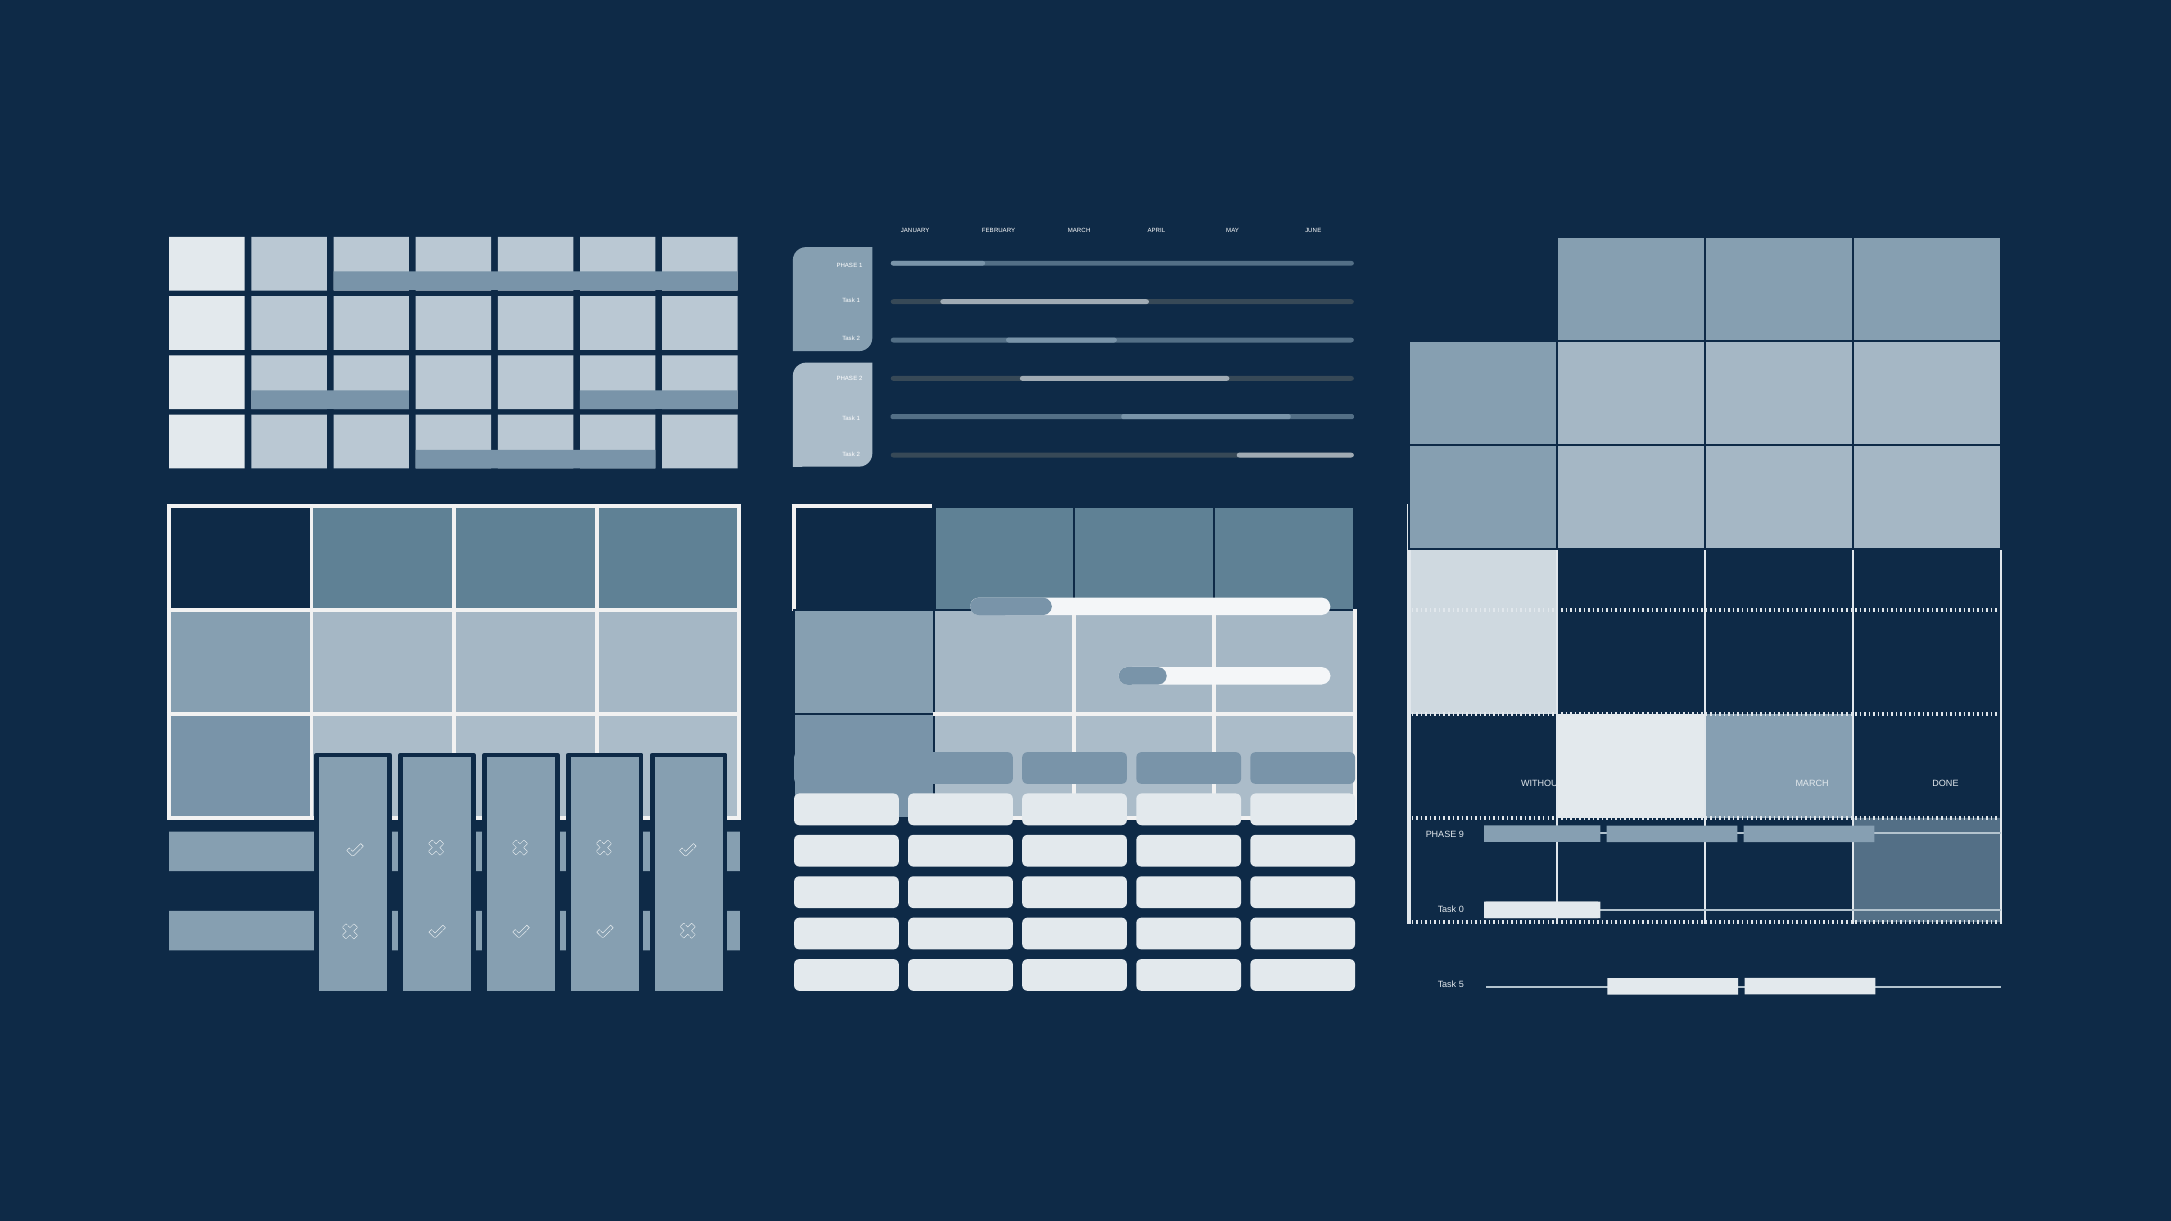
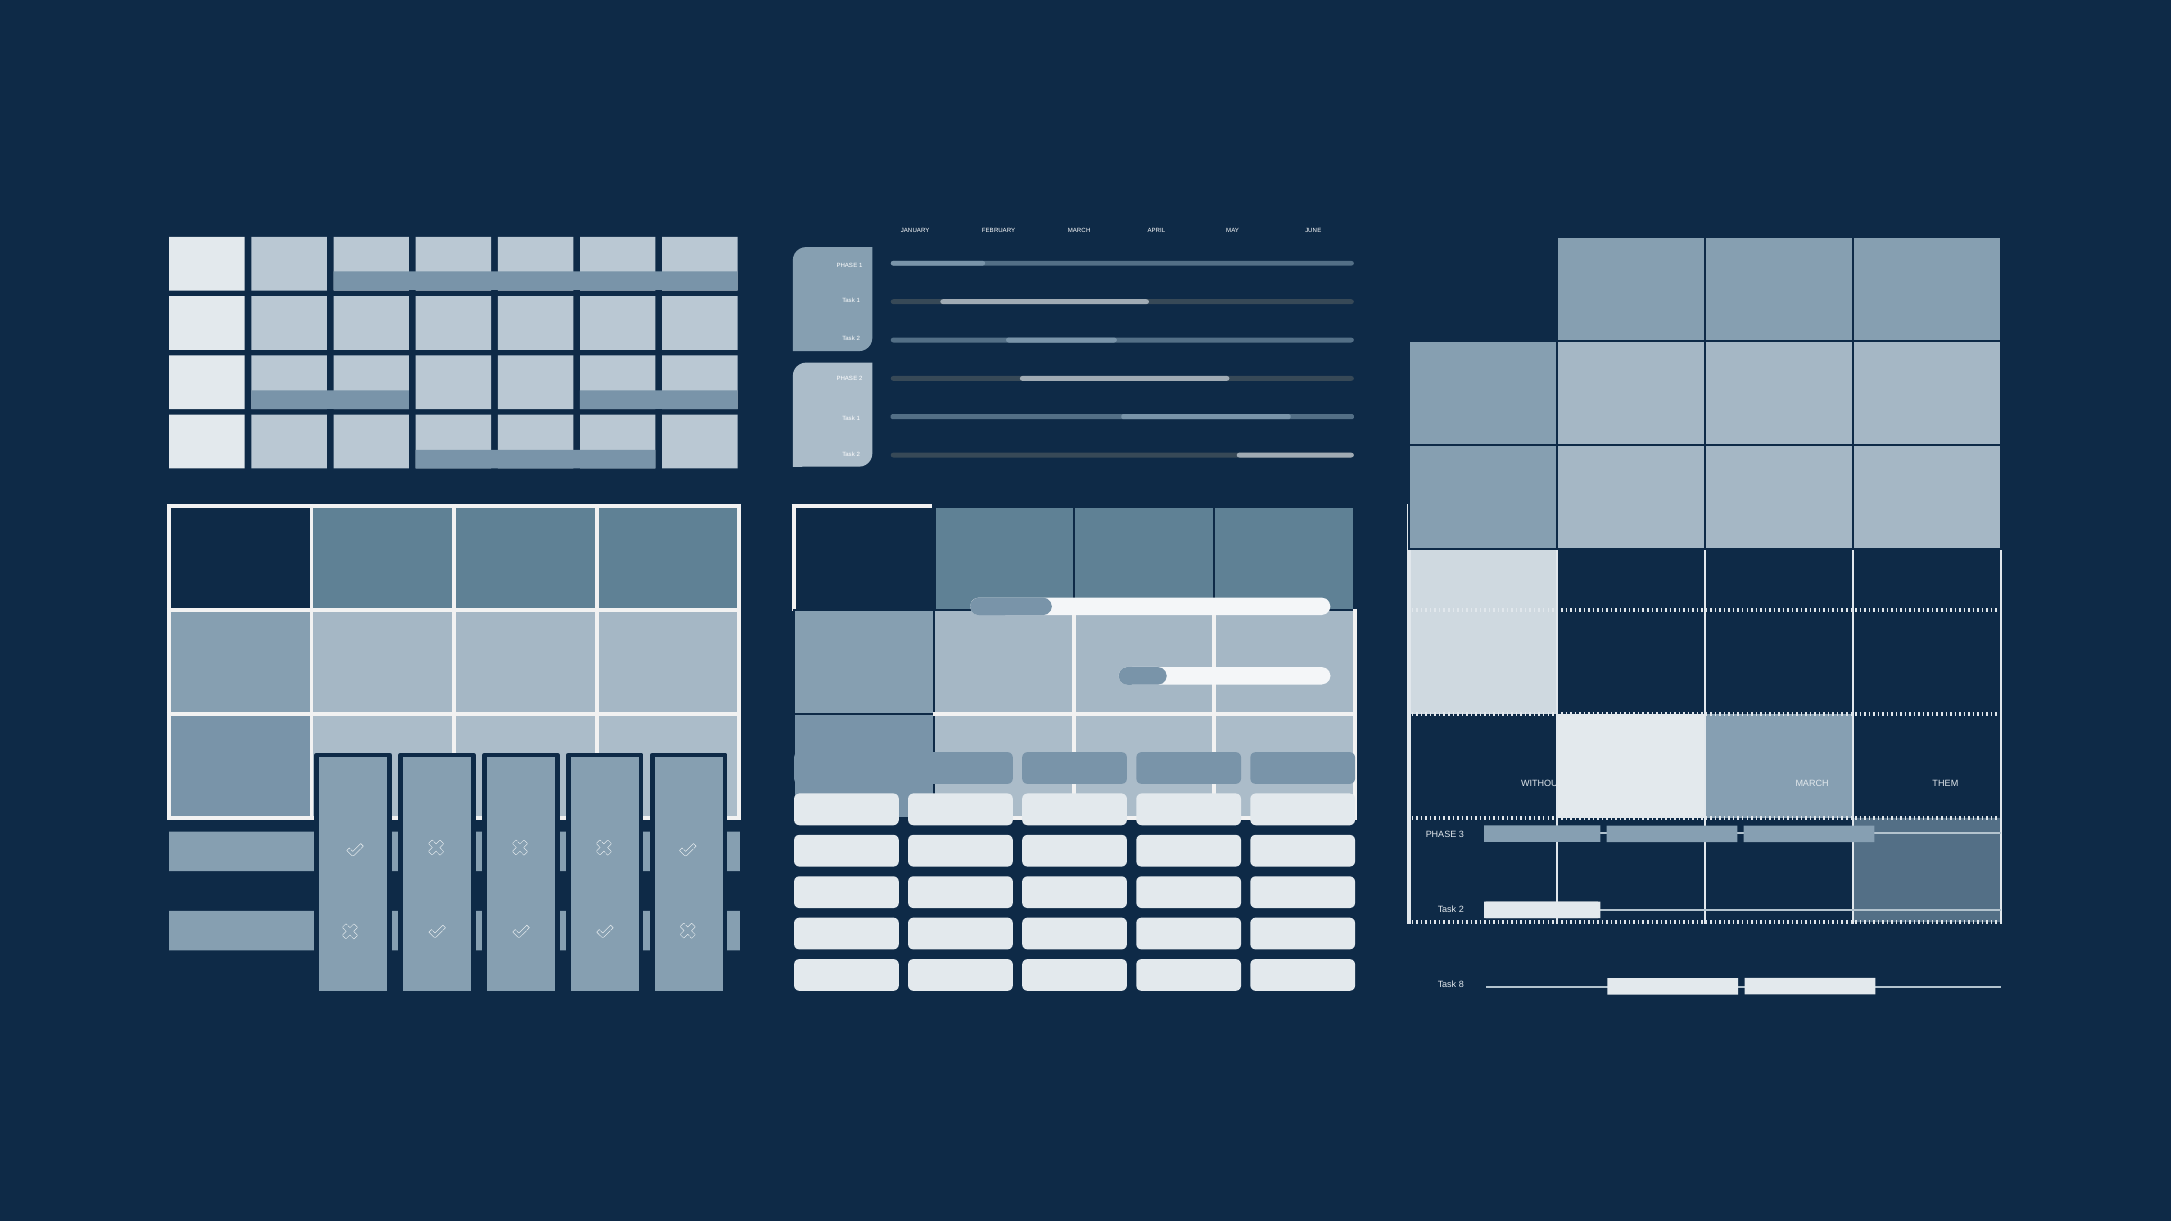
DONE: DONE -> THEM
9: 9 -> 3
0 at (1461, 909): 0 -> 2
5: 5 -> 8
